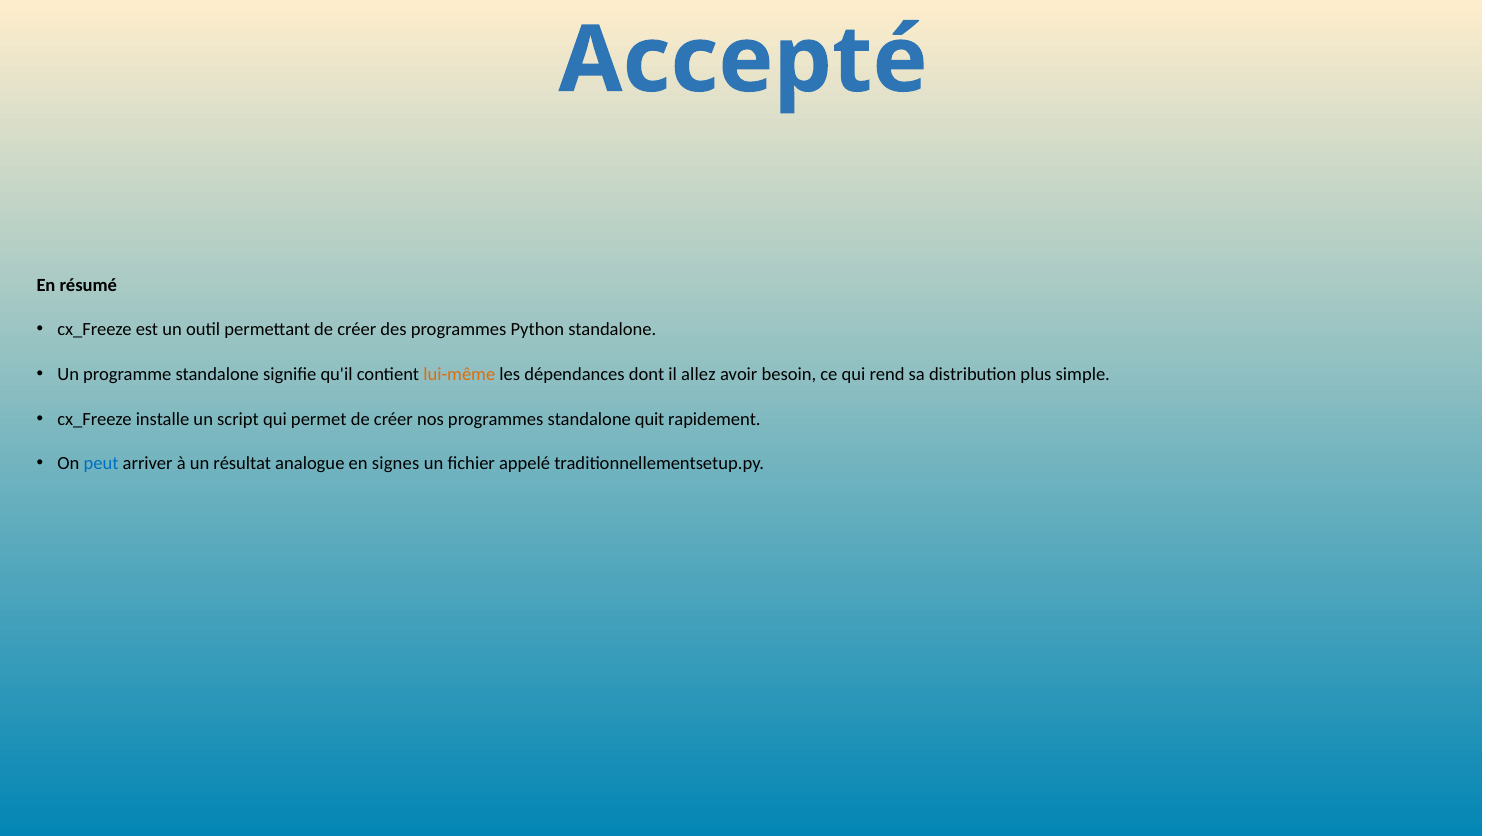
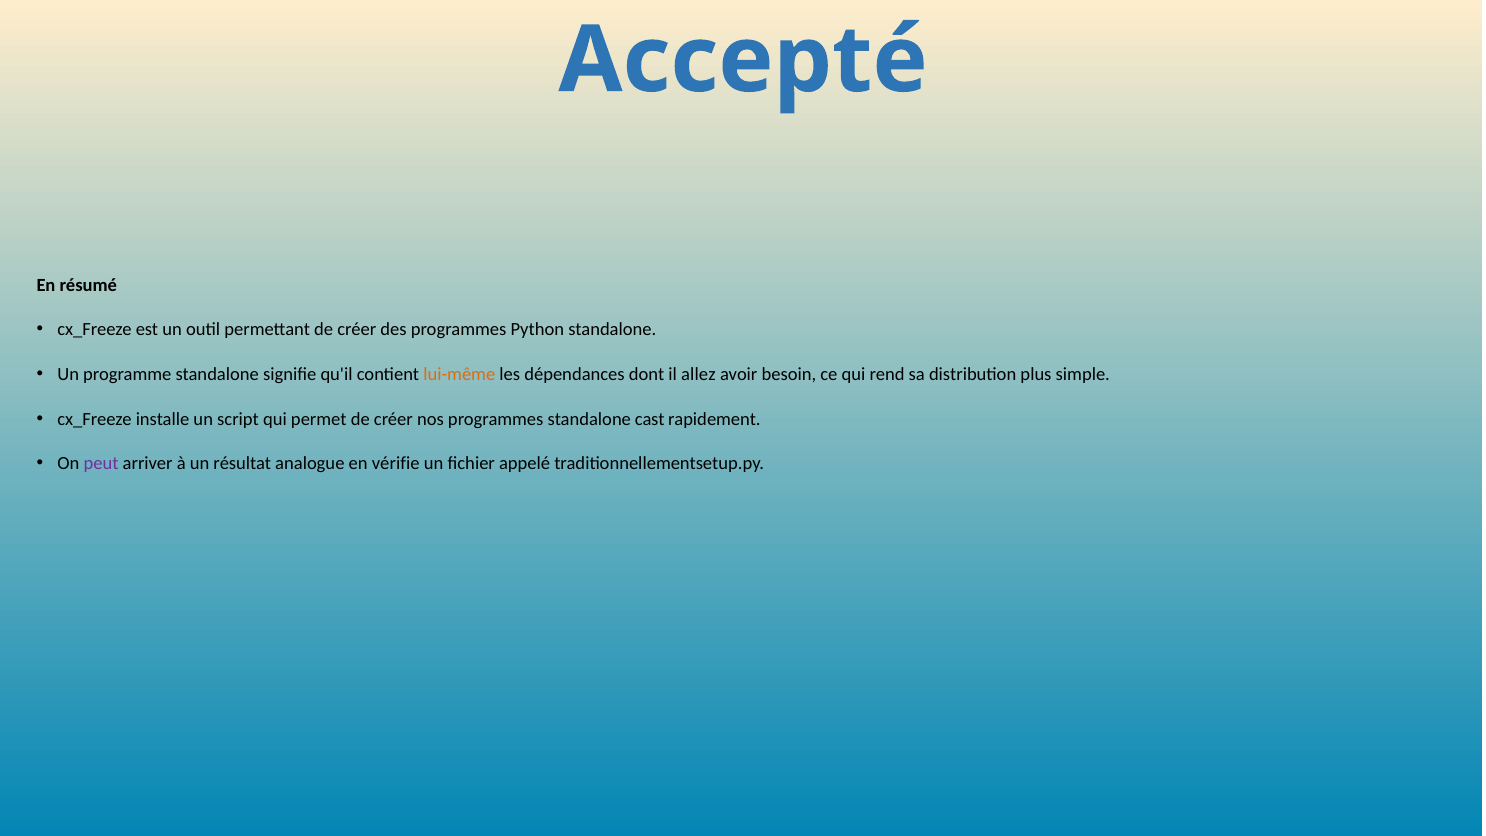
quit: quit -> cast
peut colour: blue -> purple
signes: signes -> vérifie
